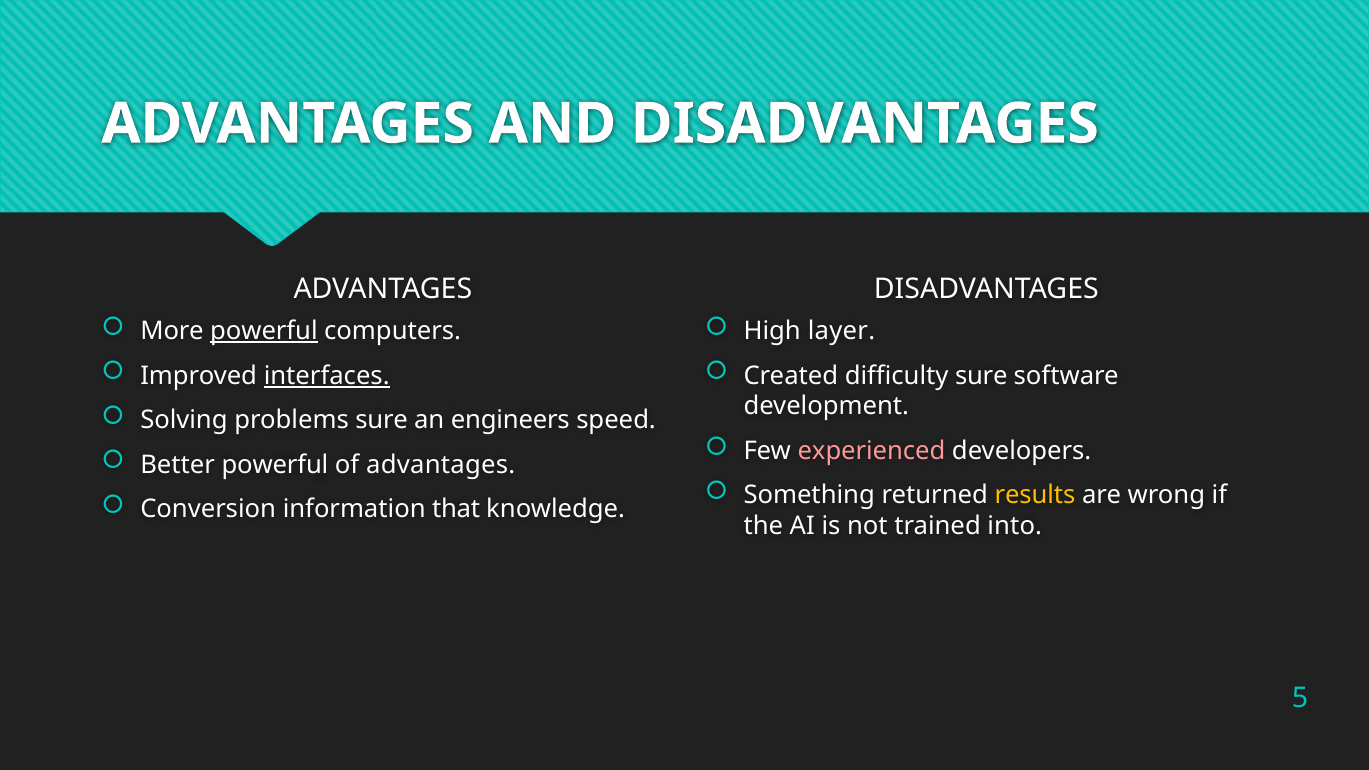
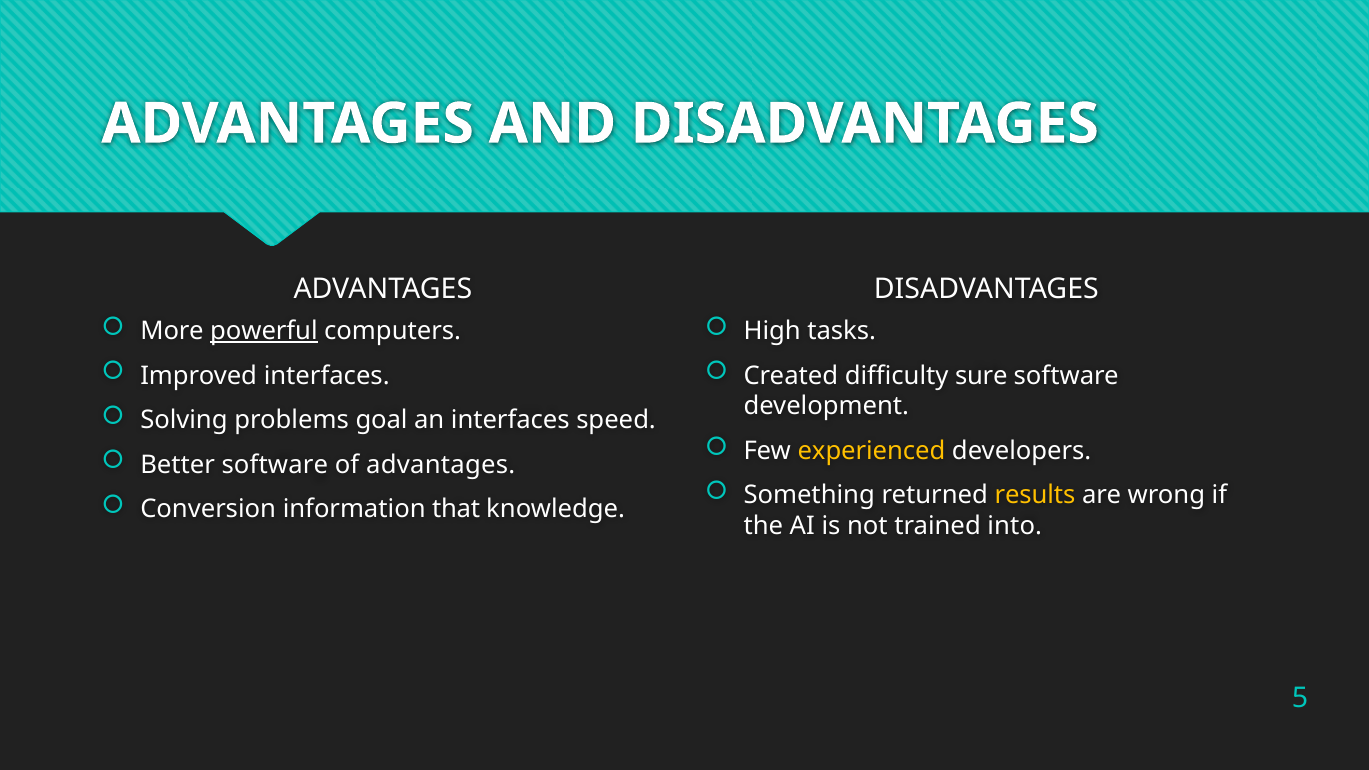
layer: layer -> tasks
interfaces at (327, 376) underline: present -> none
problems sure: sure -> goal
an engineers: engineers -> interfaces
experienced colour: pink -> yellow
Better powerful: powerful -> software
